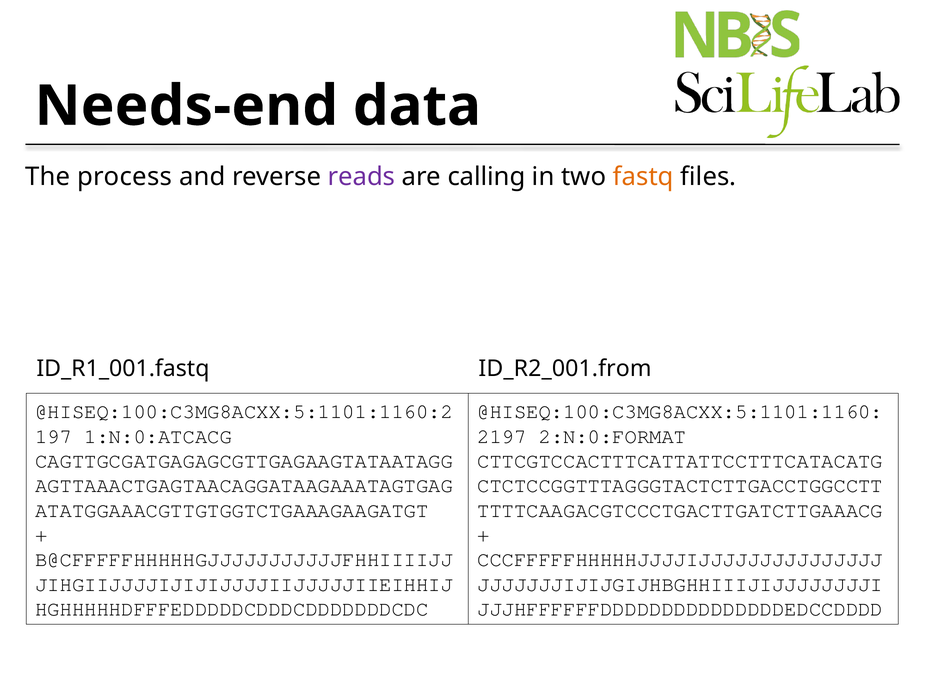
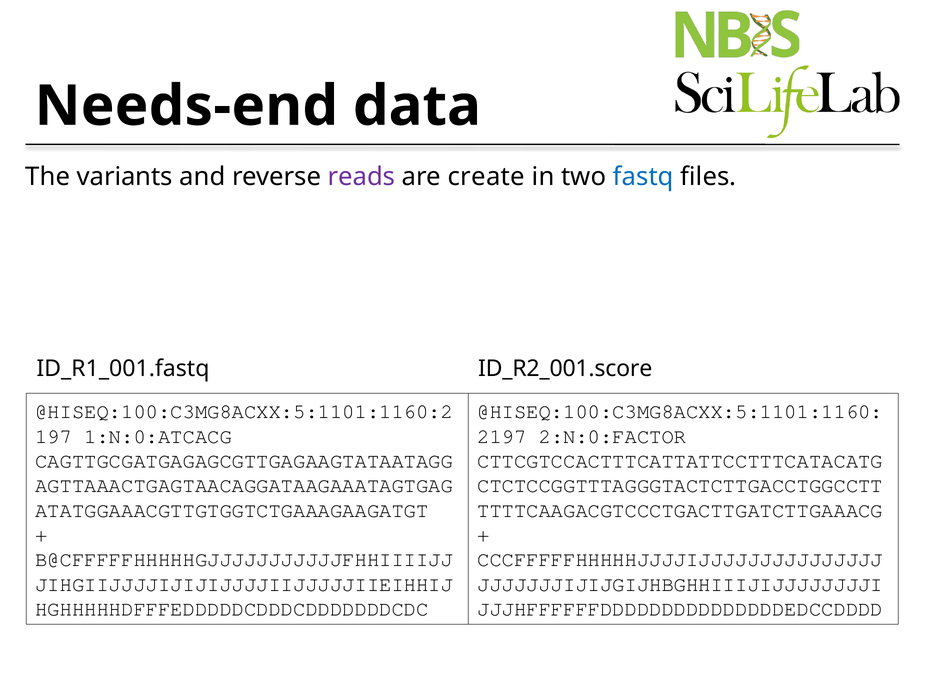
process: process -> variants
calling: calling -> create
fastq colour: orange -> blue
ID_R2_001.from: ID_R2_001.from -> ID_R2_001.score
2:N:0:FORMAT: 2:N:0:FORMAT -> 2:N:0:FACTOR
